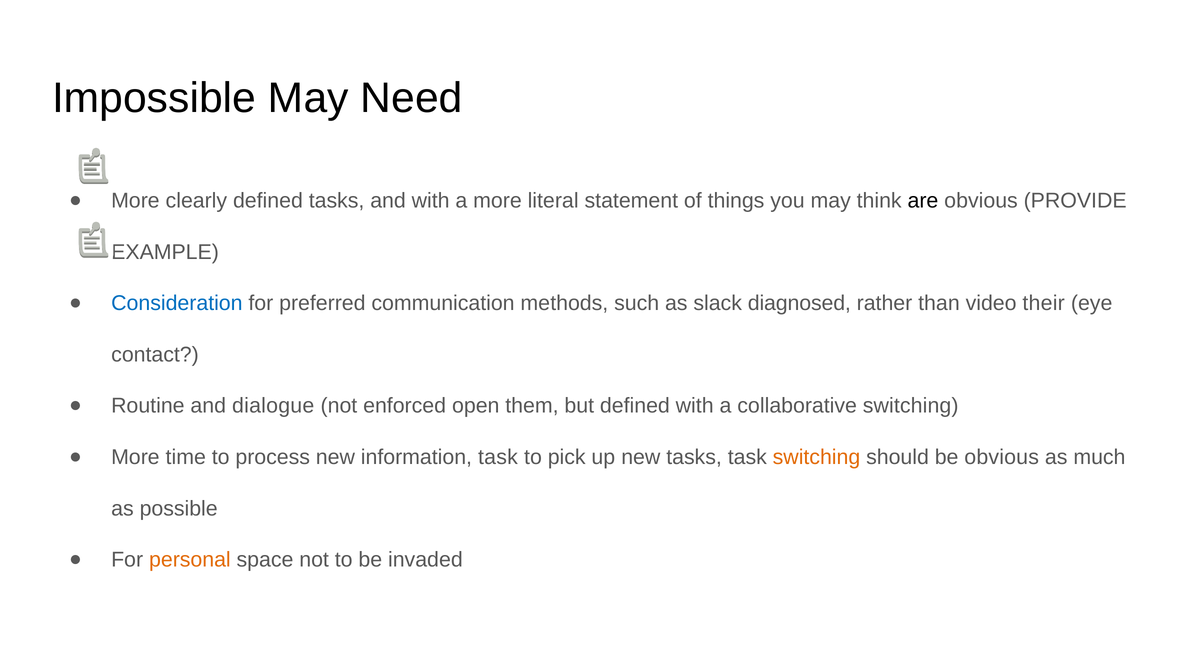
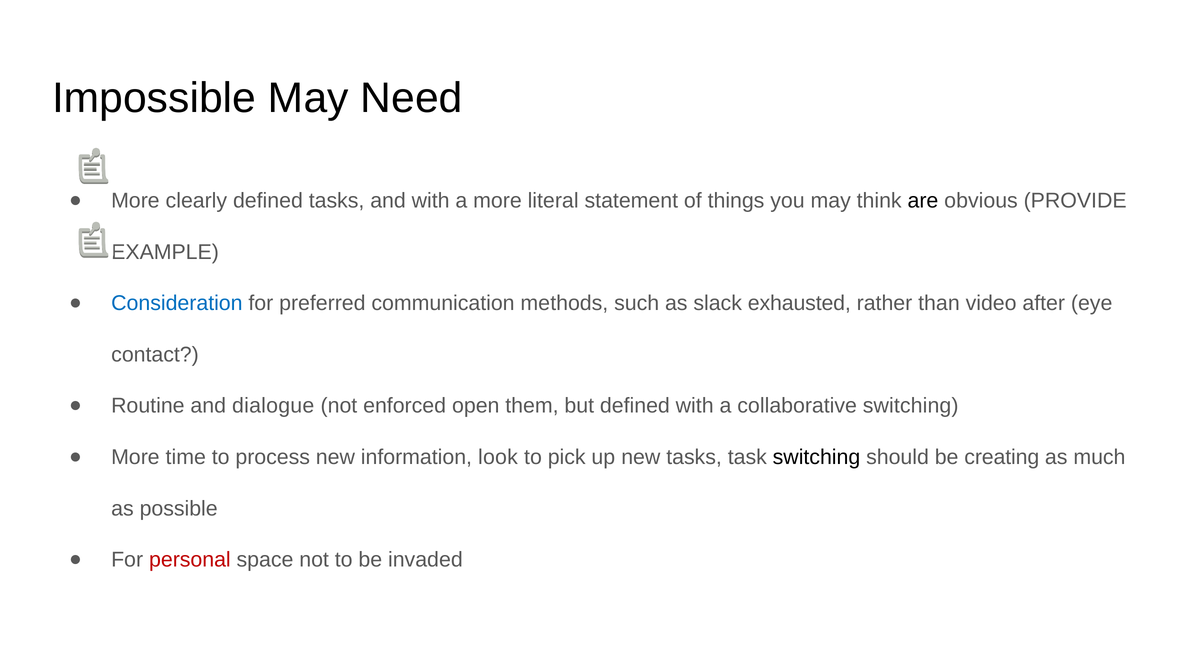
diagnosed: diagnosed -> exhausted
their: their -> after
information task: task -> look
switching at (816, 457) colour: orange -> black
be obvious: obvious -> creating
personal colour: orange -> red
